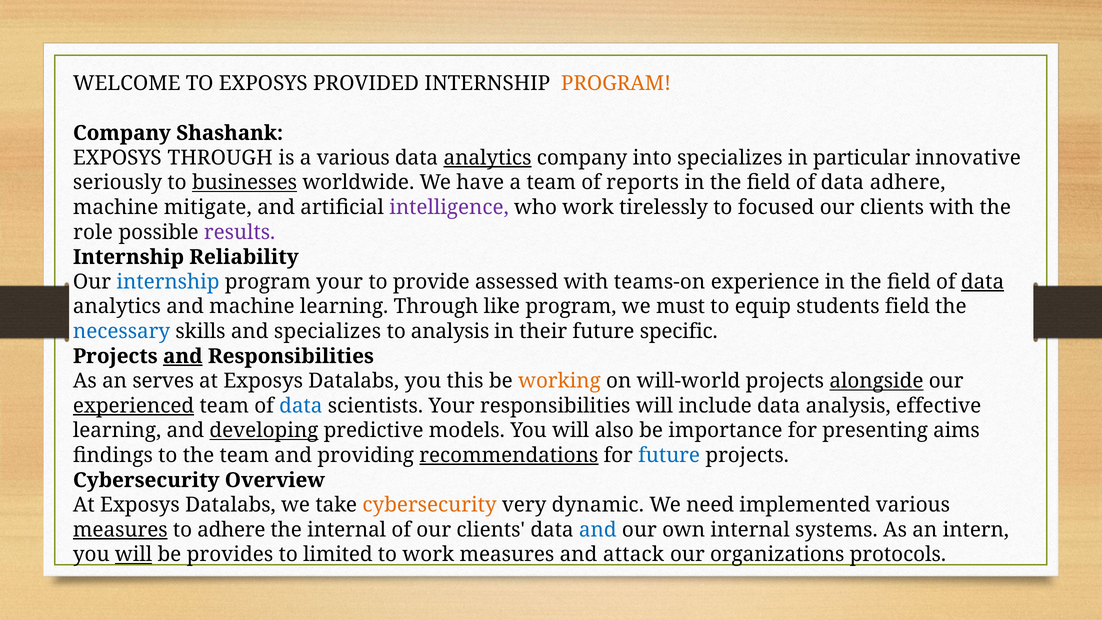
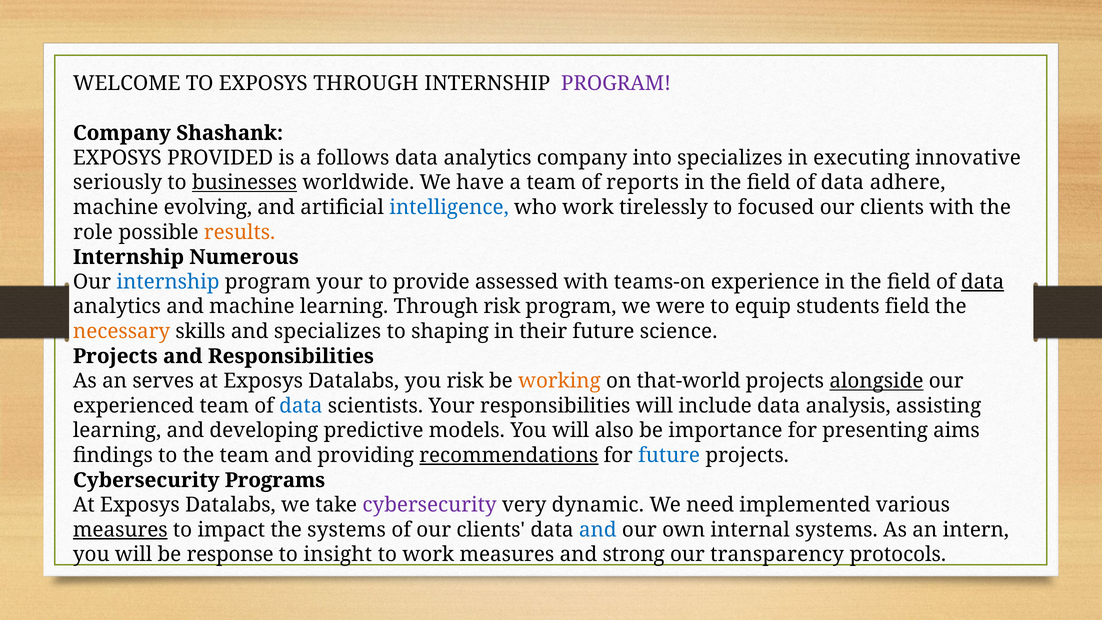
EXPOSYS PROVIDED: PROVIDED -> THROUGH
PROGRAM at (616, 83) colour: orange -> purple
EXPOSYS THROUGH: THROUGH -> PROVIDED
a various: various -> follows
analytics at (487, 158) underline: present -> none
particular: particular -> executing
mitigate: mitigate -> evolving
intelligence colour: purple -> blue
results colour: purple -> orange
Reliability: Reliability -> Numerous
Through like: like -> risk
must: must -> were
necessary colour: blue -> orange
to analysis: analysis -> shaping
specific: specific -> science
and at (183, 356) underline: present -> none
you this: this -> risk
will-world: will-world -> that-world
experienced underline: present -> none
effective: effective -> assisting
developing underline: present -> none
Overview: Overview -> Programs
cybersecurity at (430, 505) colour: orange -> purple
to adhere: adhere -> impact
the internal: internal -> systems
will at (134, 555) underline: present -> none
provides: provides -> response
limited: limited -> insight
attack: attack -> strong
organizations: organizations -> transparency
